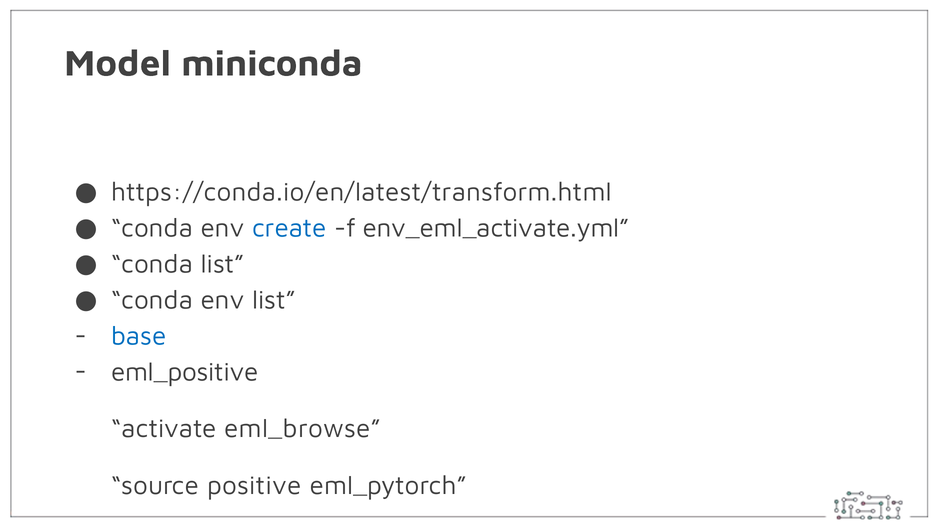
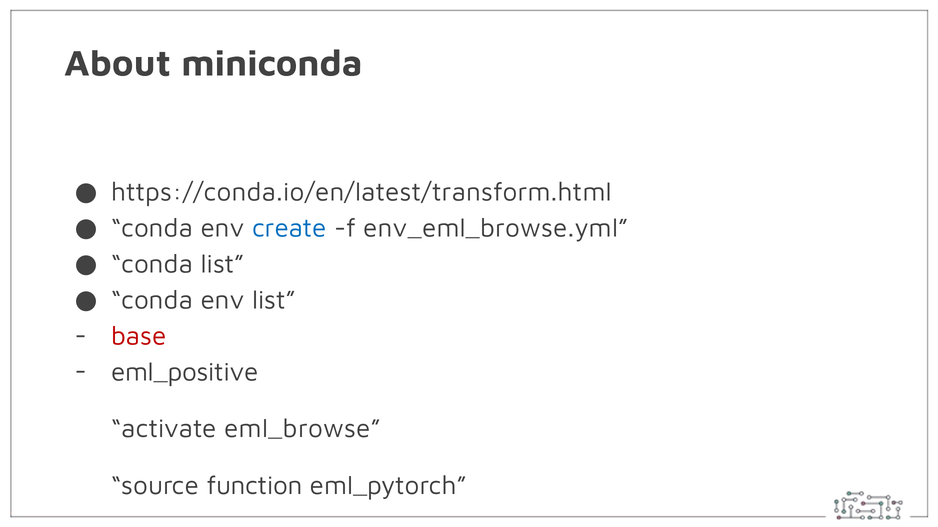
Model: Model -> About
env_eml_activate.yml: env_eml_activate.yml -> env_eml_browse.yml
base colour: blue -> red
positive: positive -> function
